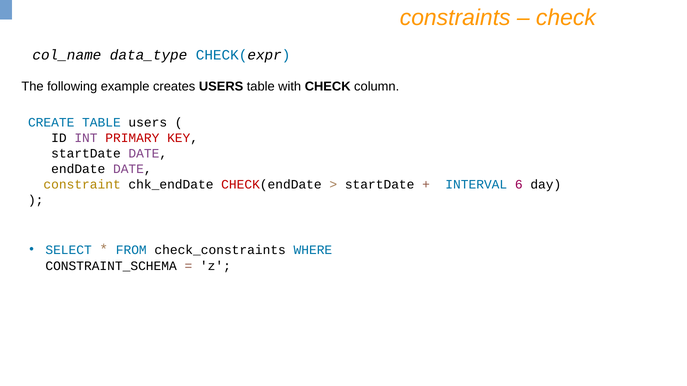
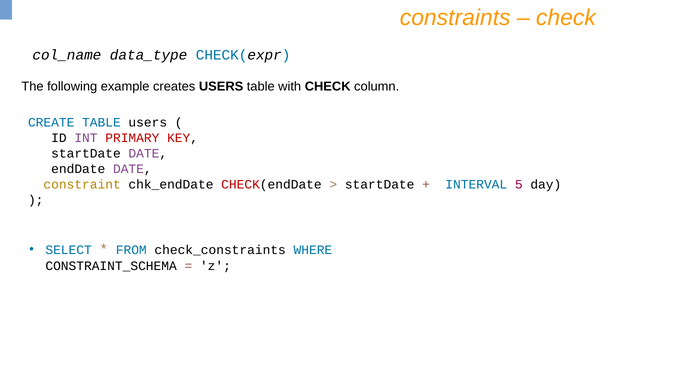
6: 6 -> 5
